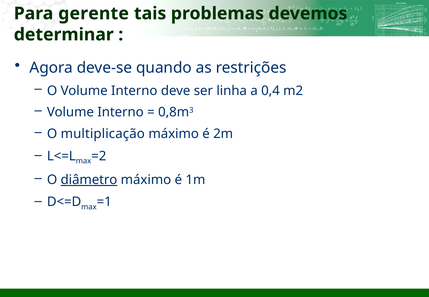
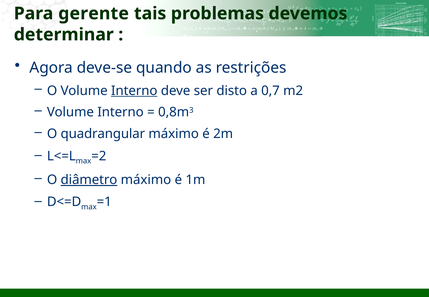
Interno at (134, 91) underline: none -> present
linha: linha -> disto
0,4: 0,4 -> 0,7
multiplicação: multiplicação -> quadrangular
